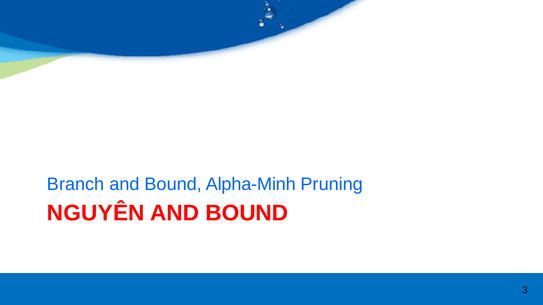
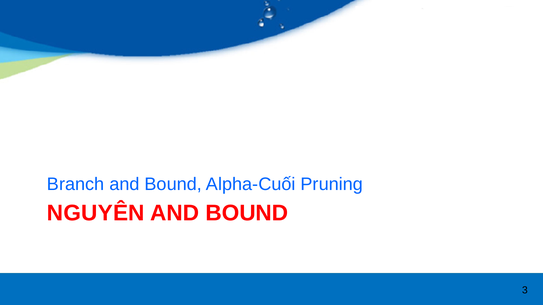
Alpha-Minh: Alpha-Minh -> Alpha-Cuối
